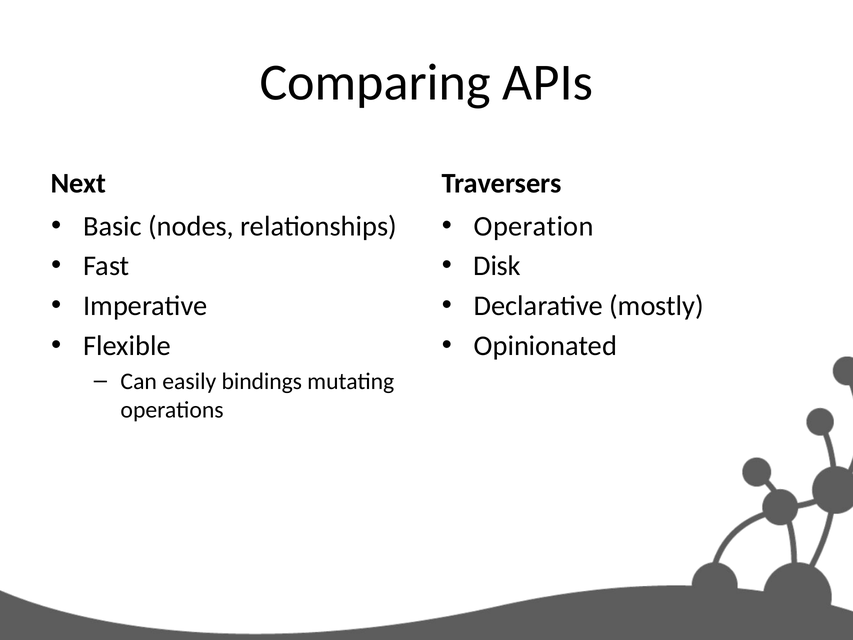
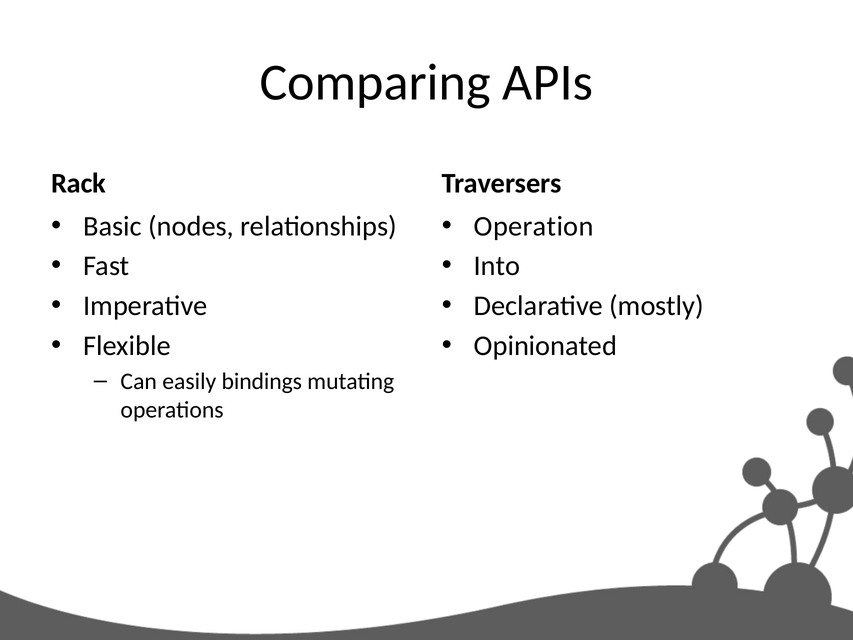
Next: Next -> Rack
Disk: Disk -> Into
